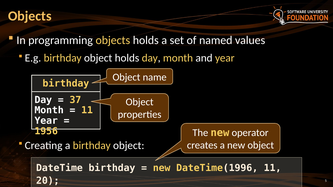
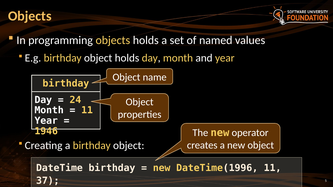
37: 37 -> 24
1956: 1956 -> 1946
20: 20 -> 37
